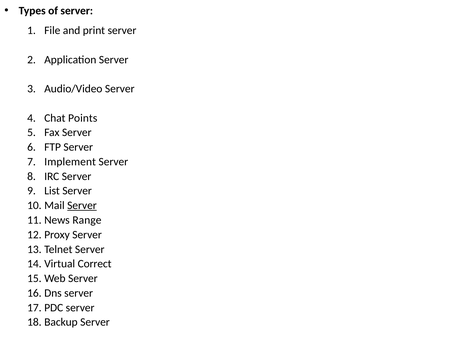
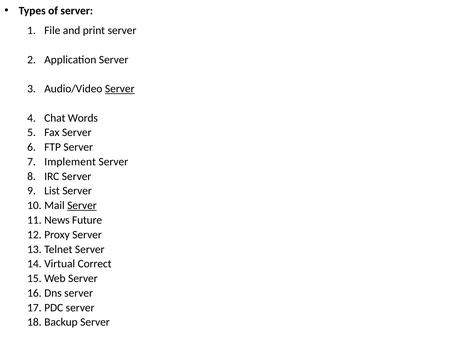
Server at (120, 89) underline: none -> present
Points: Points -> Words
Range: Range -> Future
